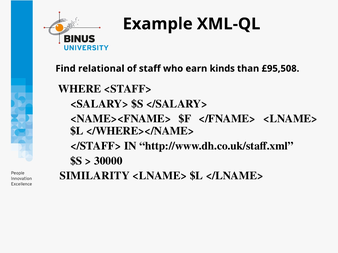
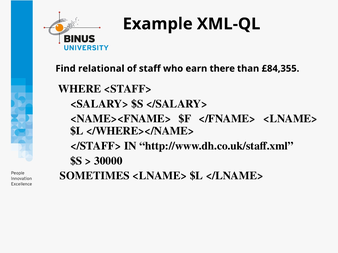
kinds: kinds -> there
£95,508: £95,508 -> £84,355
SIMILARITY: SIMILARITY -> SOMETIMES
